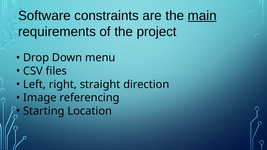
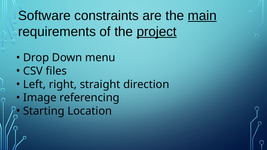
project underline: none -> present
